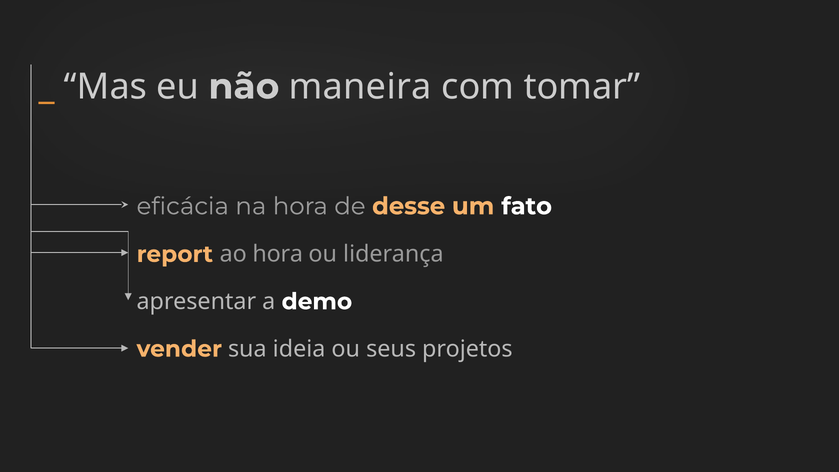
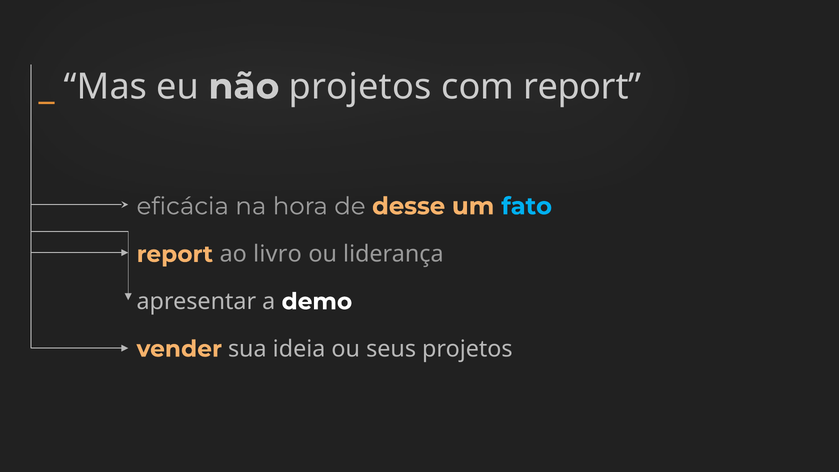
não maneira: maneira -> projetos
com tomar: tomar -> report
fato colour: white -> light blue
ao hora: hora -> livro
